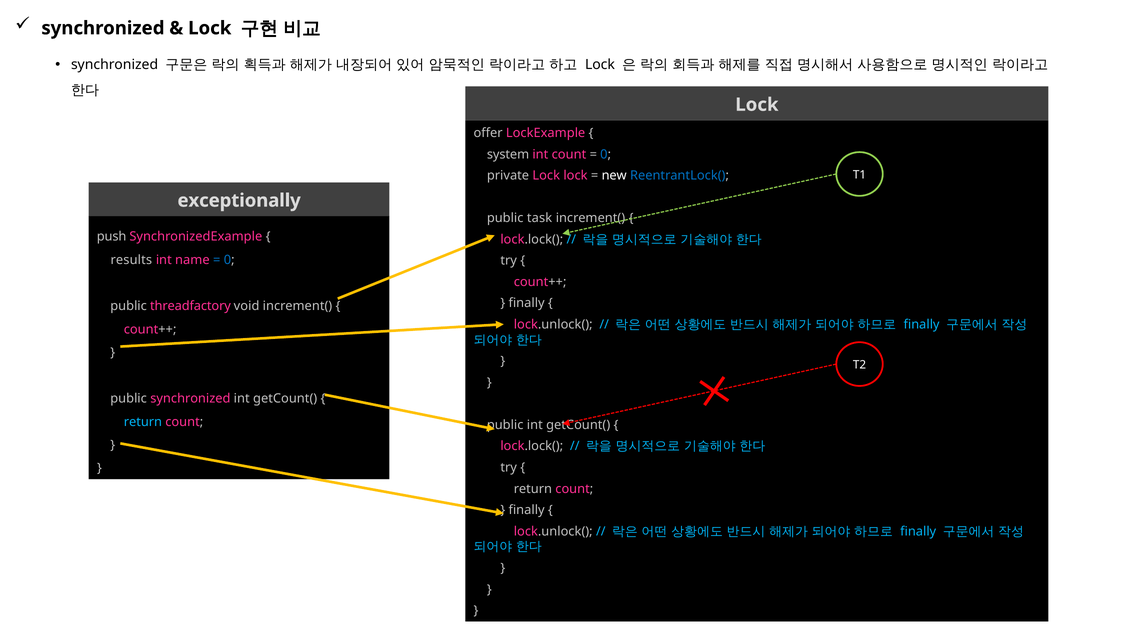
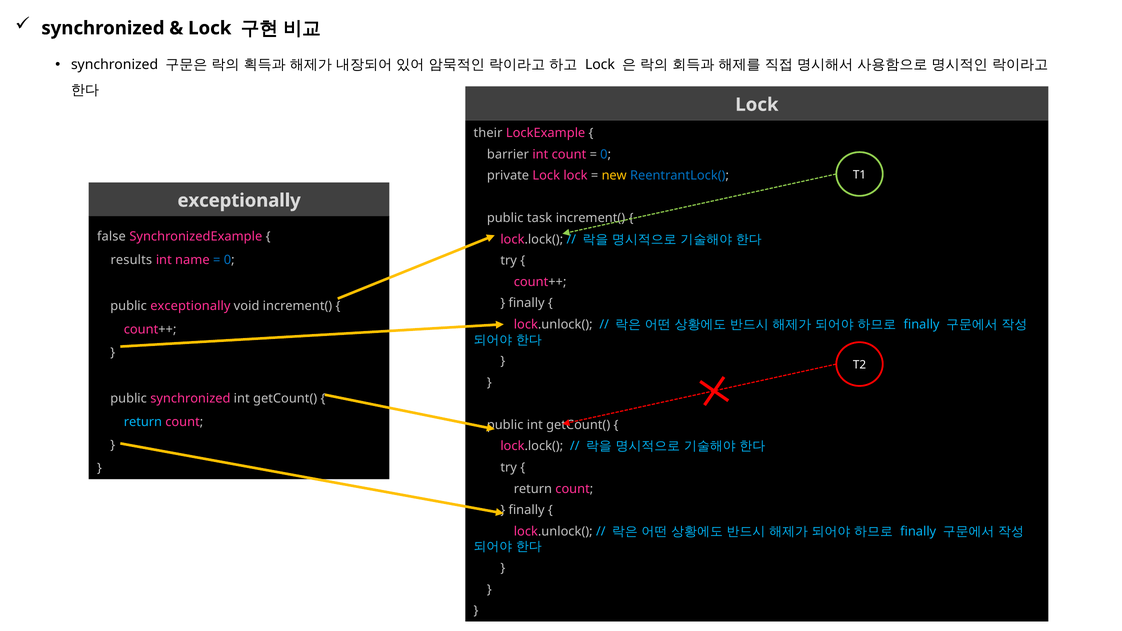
offer: offer -> their
system: system -> barrier
new colour: white -> yellow
push: push -> false
public threadfactory: threadfactory -> exceptionally
